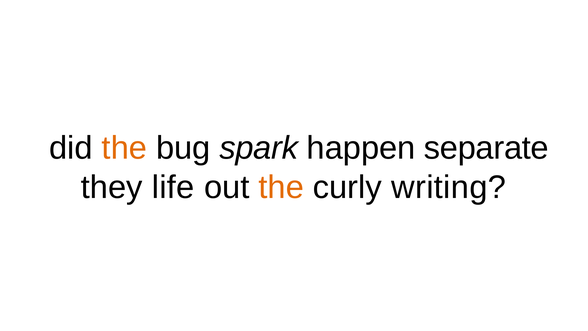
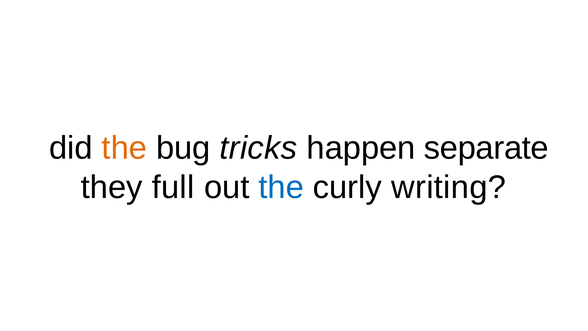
spark: spark -> tricks
life: life -> full
the at (281, 187) colour: orange -> blue
